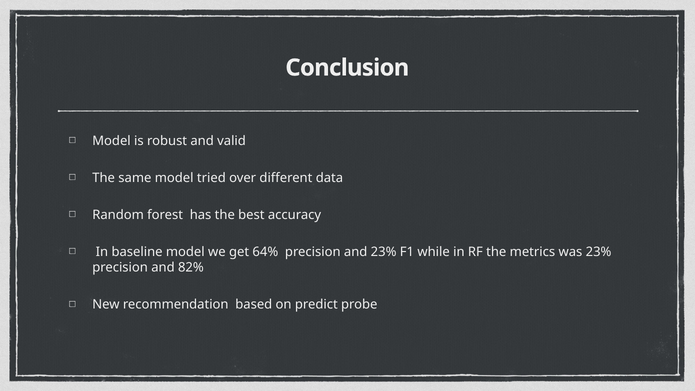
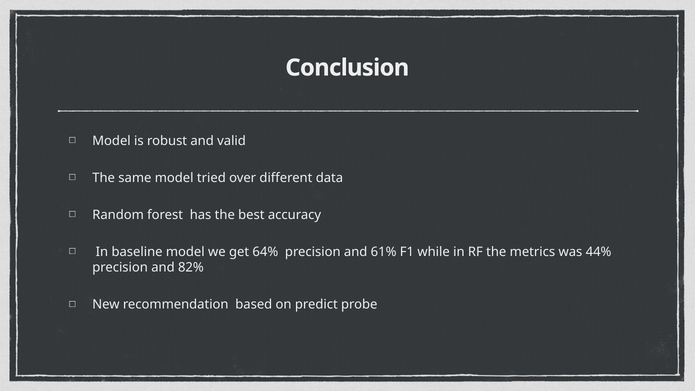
and 23%: 23% -> 61%
was 23%: 23% -> 44%
